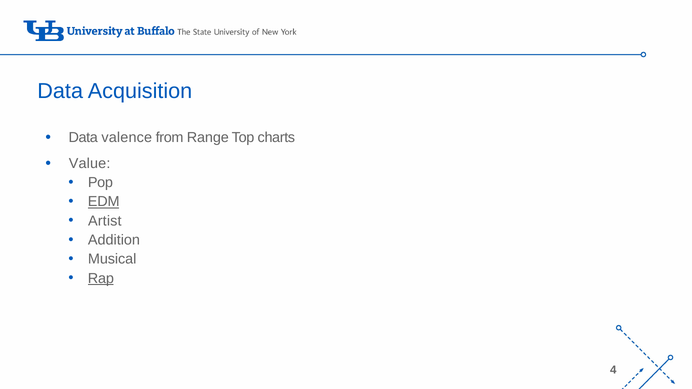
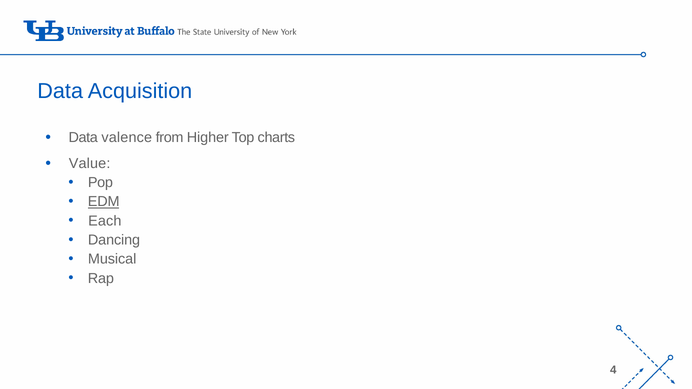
Range: Range -> Higher
Artist: Artist -> Each
Addition: Addition -> Dancing
Rap underline: present -> none
